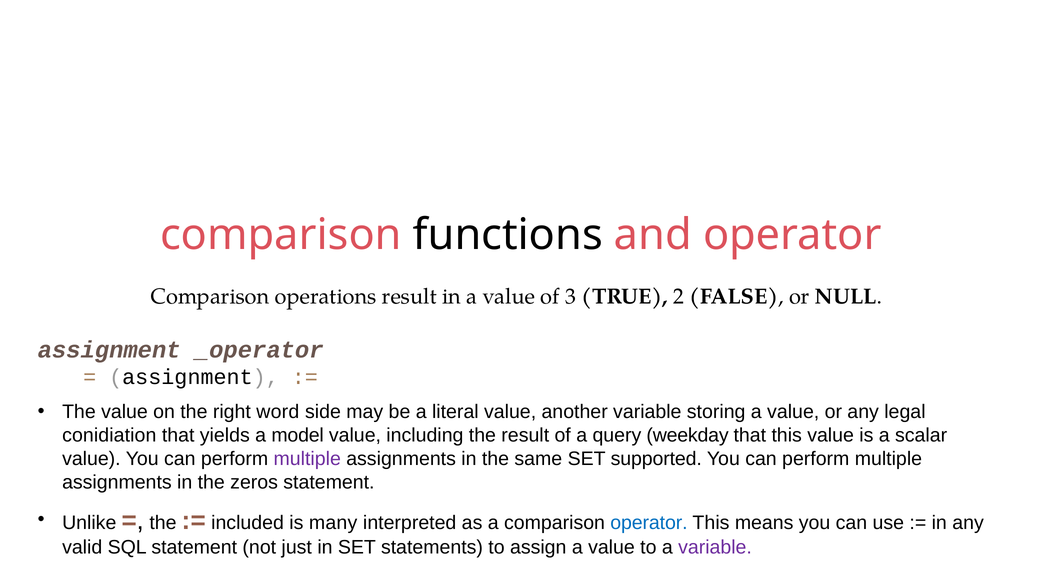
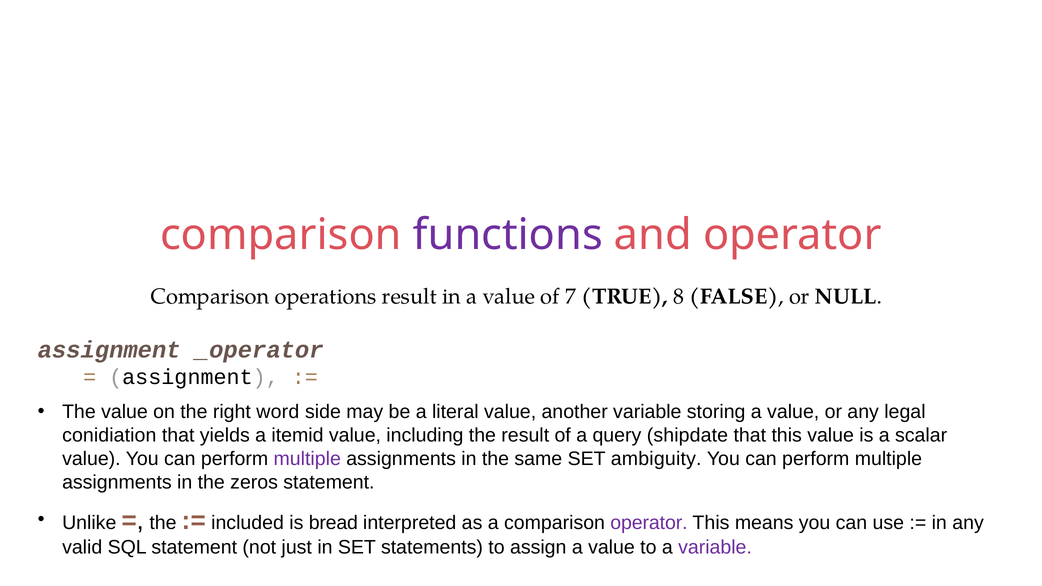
functions colour: black -> purple
3: 3 -> 7
2: 2 -> 8
model: model -> itemid
weekday: weekday -> shipdate
supported: supported -> ambiguity
many: many -> bread
operator at (649, 523) colour: blue -> purple
